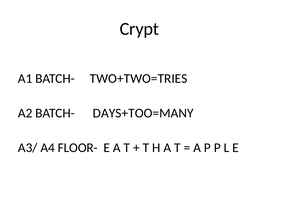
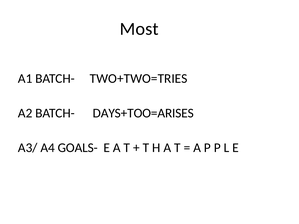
Crypt: Crypt -> Most
DAYS+TOO=MANY: DAYS+TOO=MANY -> DAYS+TOO=ARISES
FLOOR-: FLOOR- -> GOALS-
